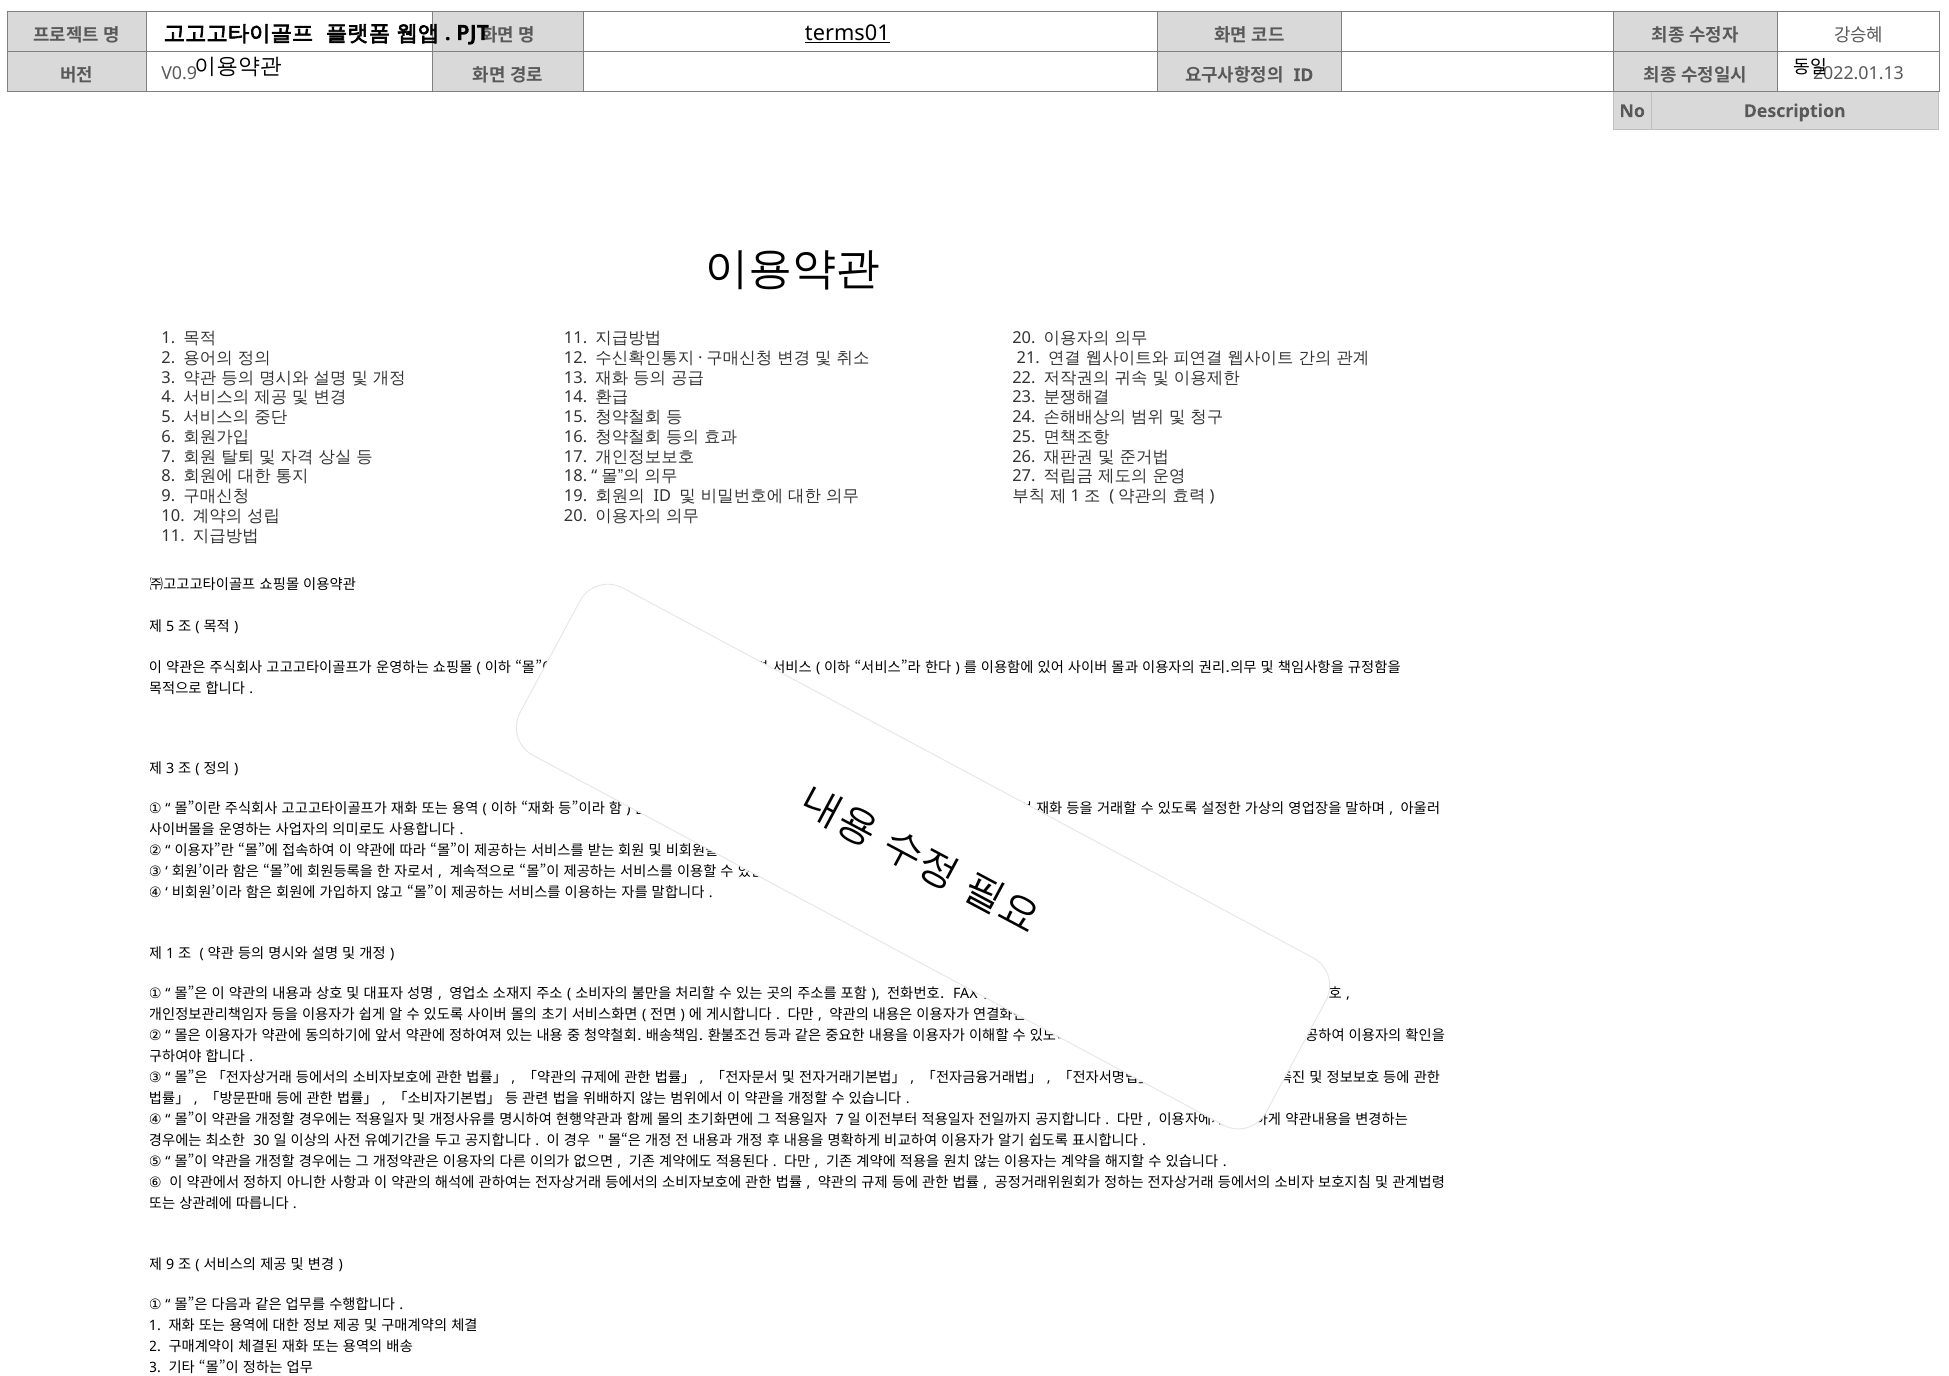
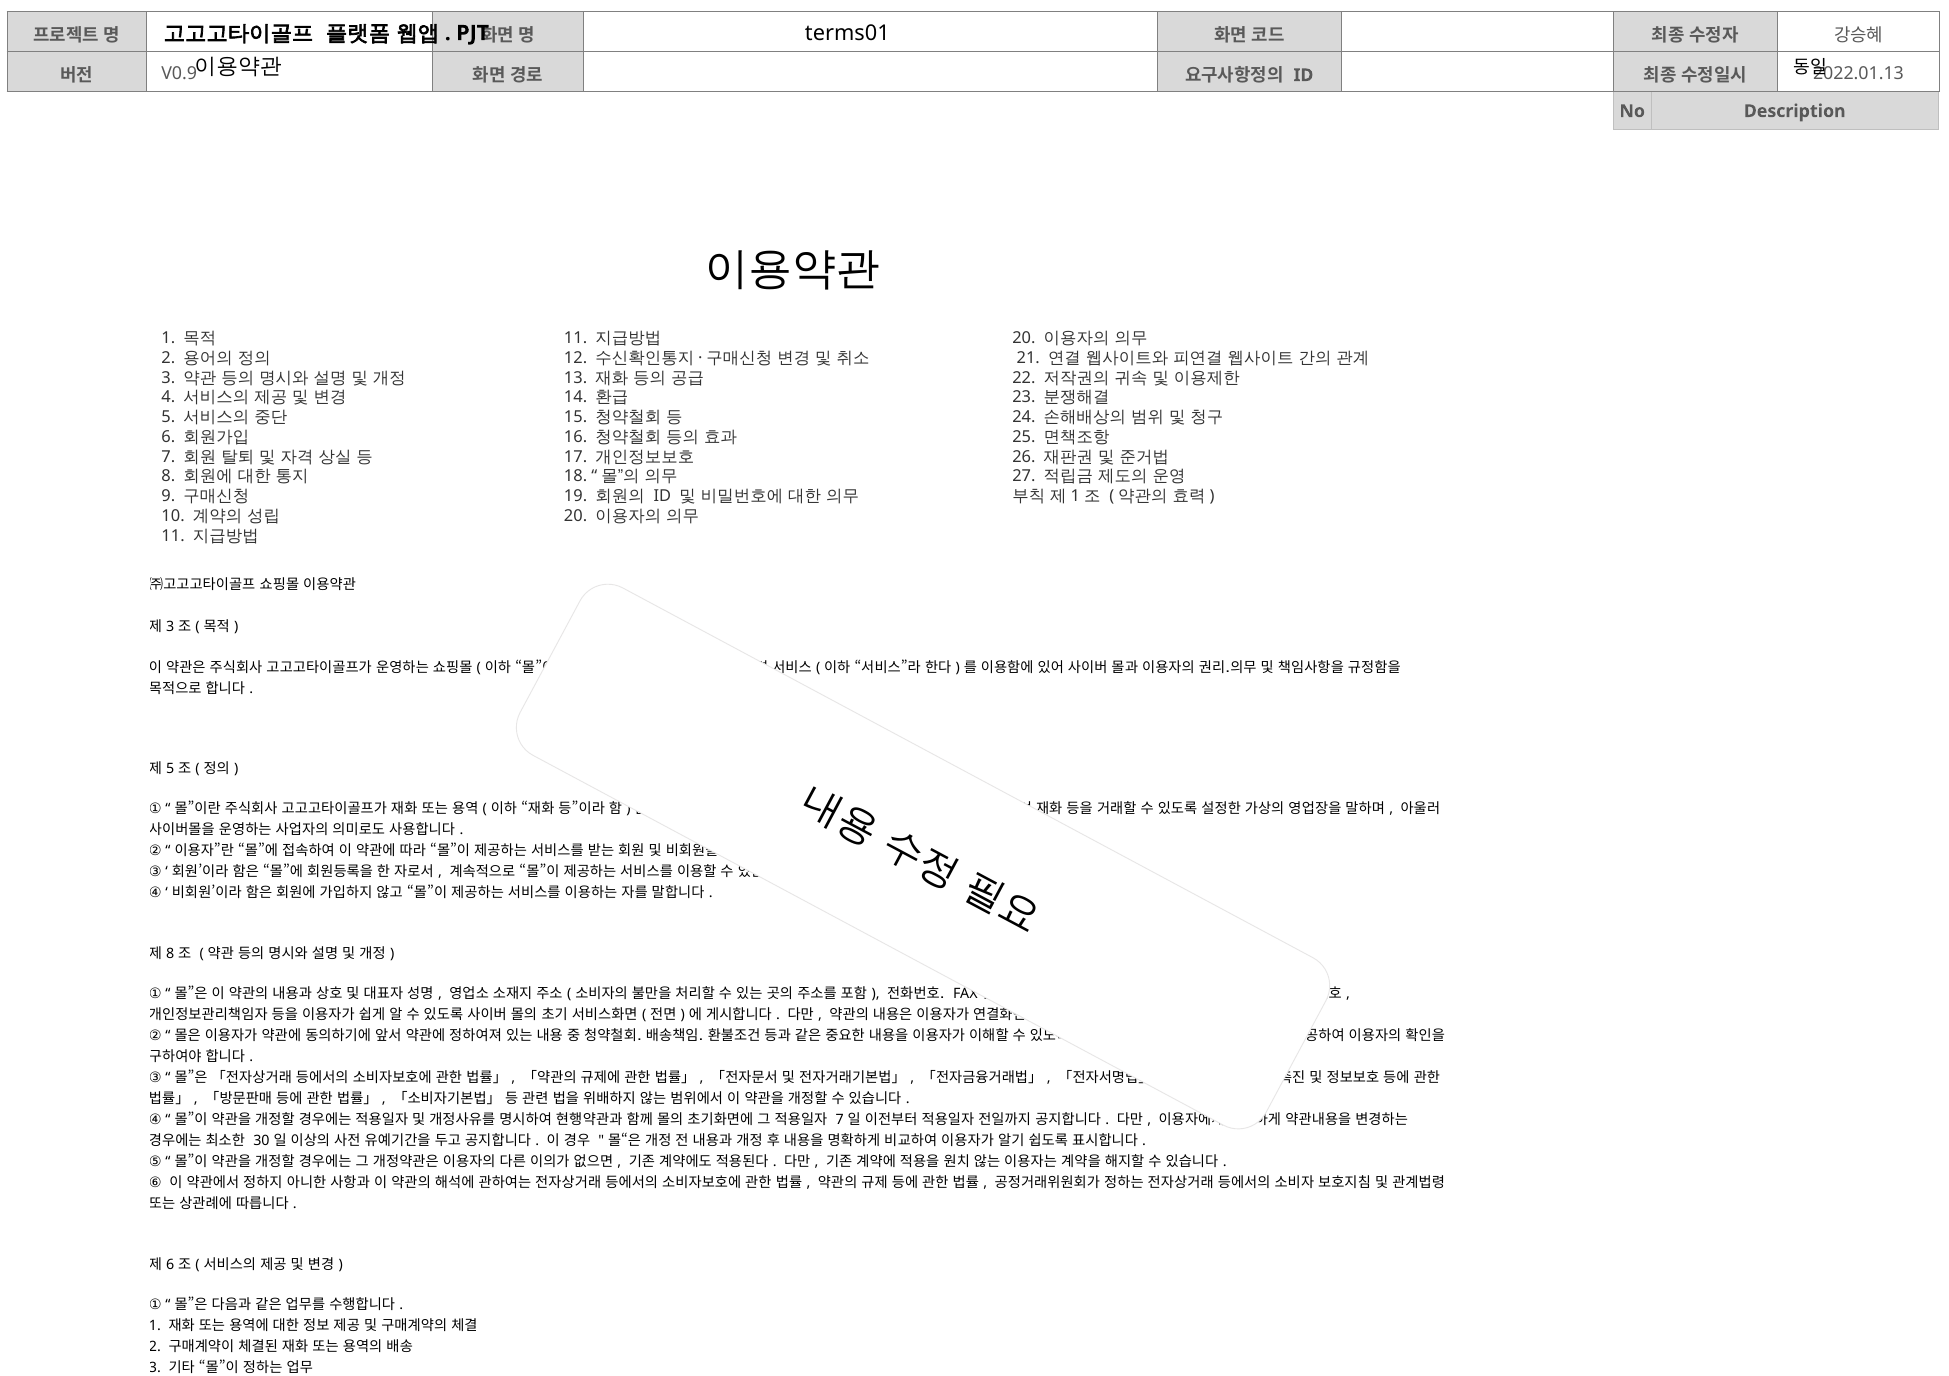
terms01 underline: present -> none
5 at (170, 627): 5 -> 3
3 at (170, 769): 3 -> 5
1 at (170, 954): 1 -> 8
9 at (170, 1265): 9 -> 6
